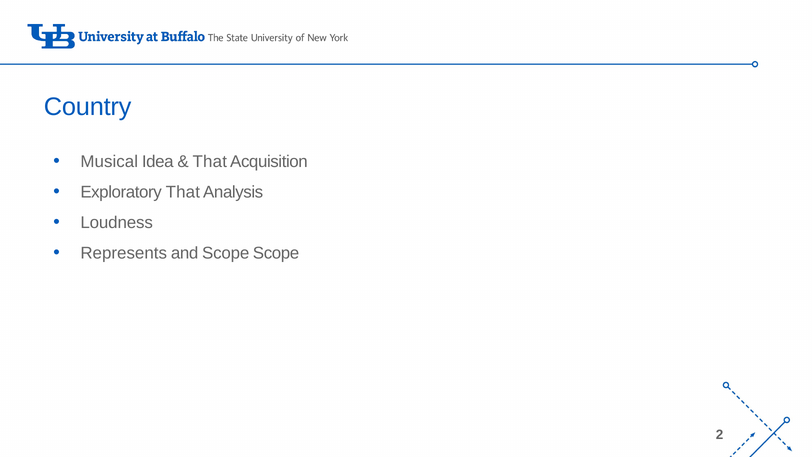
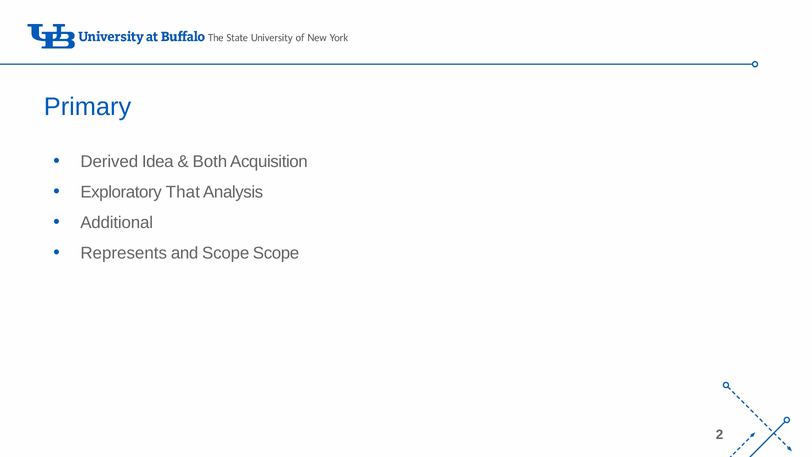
Country: Country -> Primary
Musical: Musical -> Derived
That at (210, 162): That -> Both
Loudness: Loudness -> Additional
